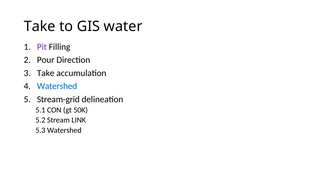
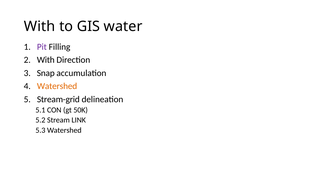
Take at (40, 26): Take -> With
Pour at (46, 60): Pour -> With
Take at (46, 73): Take -> Snap
Watershed at (57, 86) colour: blue -> orange
